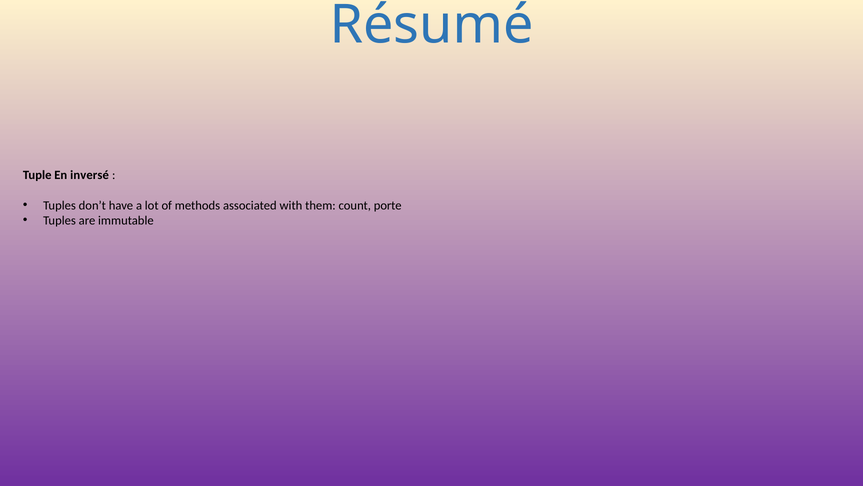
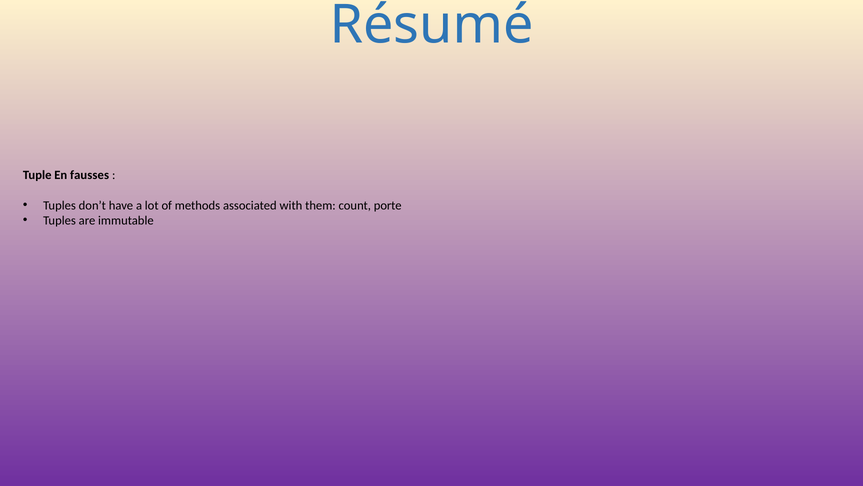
inversé: inversé -> fausses
